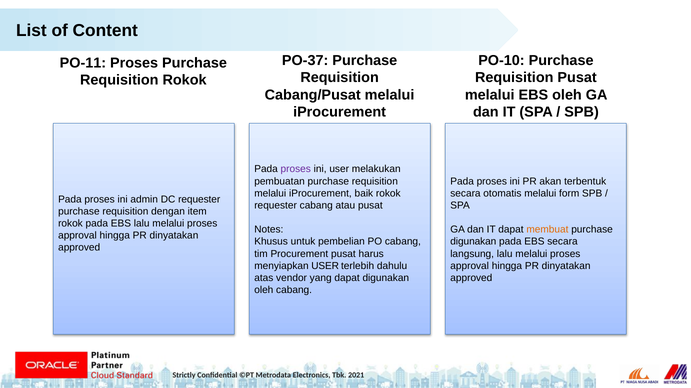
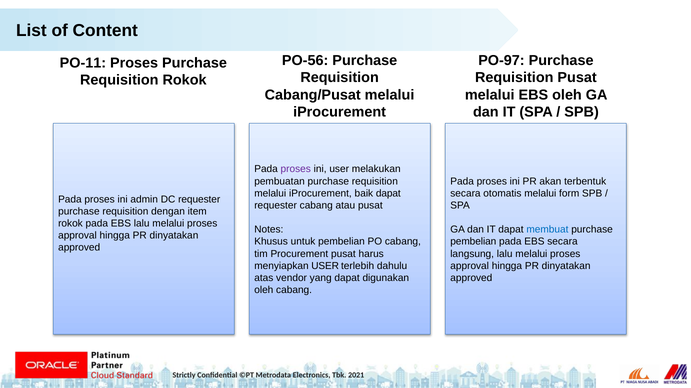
PO-37: PO-37 -> PO-56
PO-10: PO-10 -> PO-97
baik rokok: rokok -> dapat
membuat colour: orange -> blue
digunakan at (473, 242): digunakan -> pembelian
